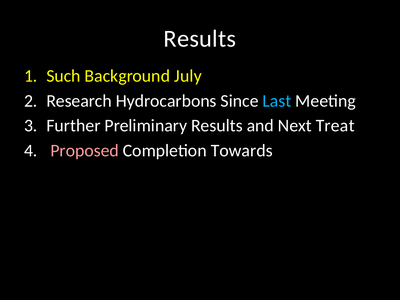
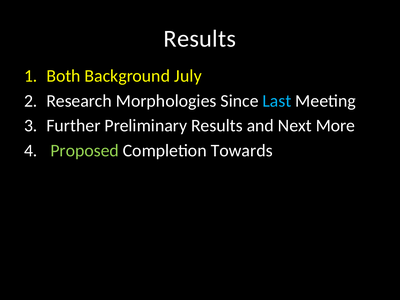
Such: Such -> Both
Hydrocarbons: Hydrocarbons -> Morphologies
Treat: Treat -> More
Proposed colour: pink -> light green
